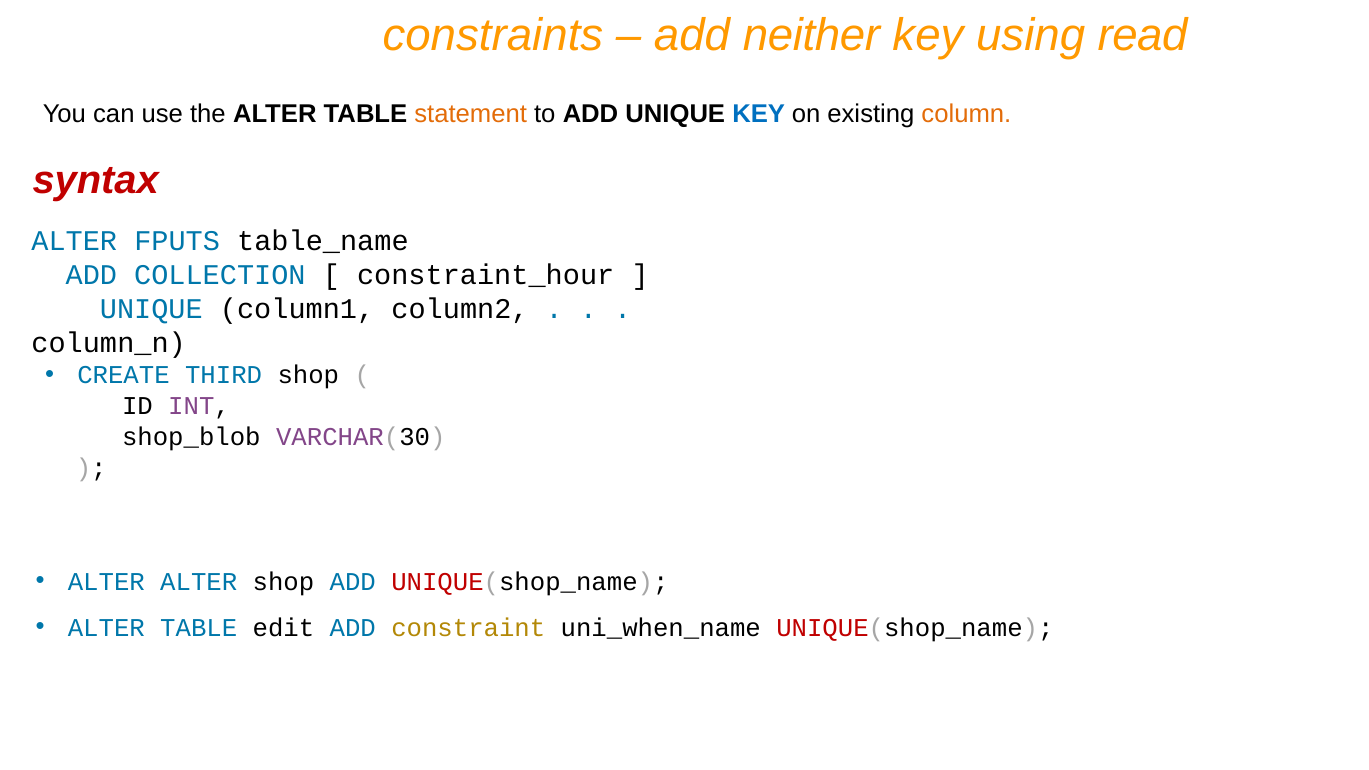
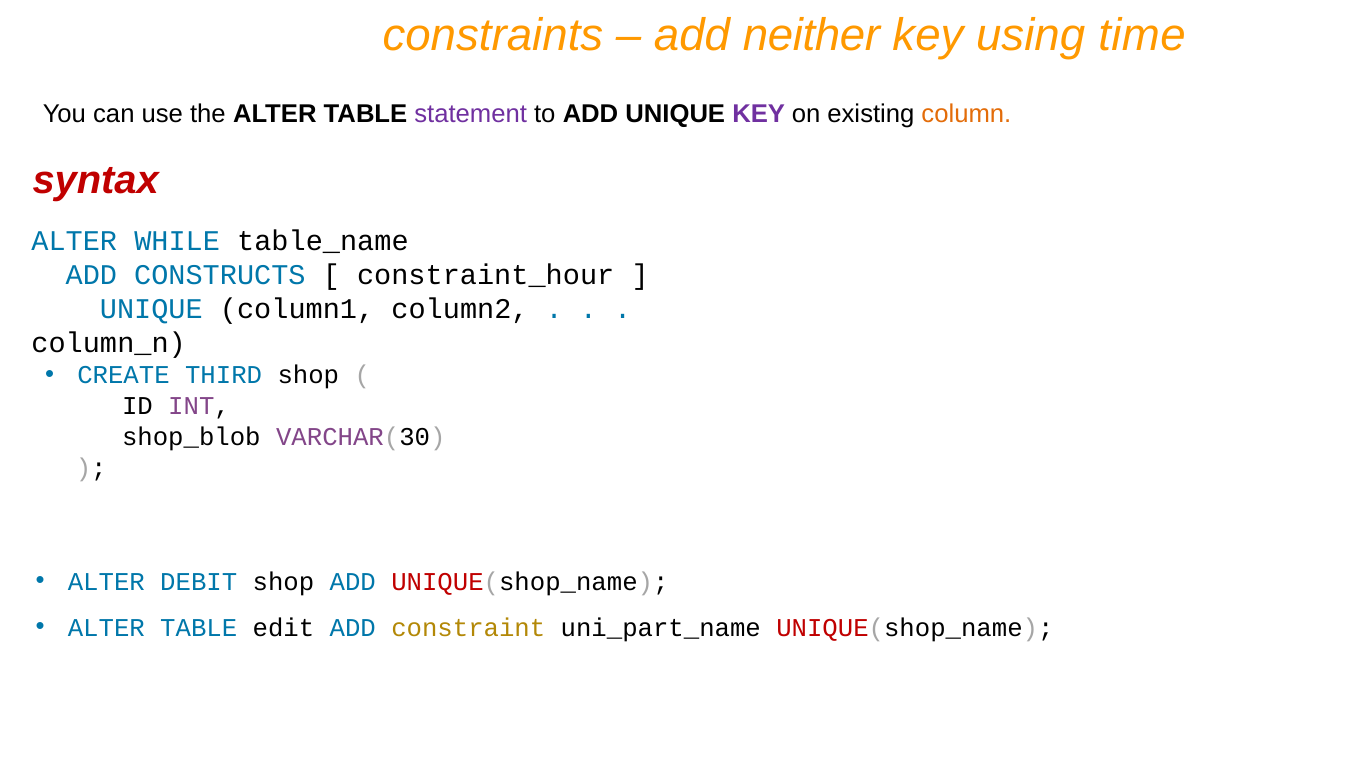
read: read -> time
statement colour: orange -> purple
KEY at (759, 114) colour: blue -> purple
FPUTS: FPUTS -> WHILE
COLLECTION: COLLECTION -> CONSTRUCTS
ALTER ALTER: ALTER -> DEBIT
uni_when_name: uni_when_name -> uni_part_name
